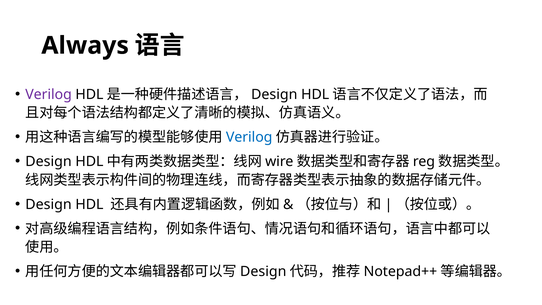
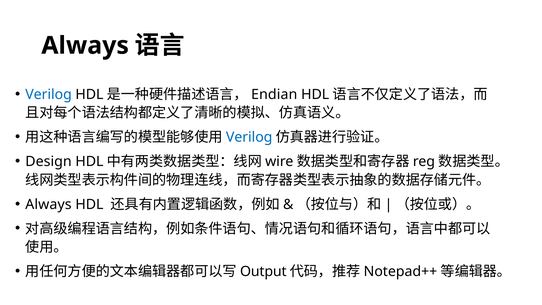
Verilog at (49, 94) colour: purple -> blue
Design at (274, 94): Design -> Endian
Design at (48, 204): Design -> Always
Design at (263, 271): Design -> Output
